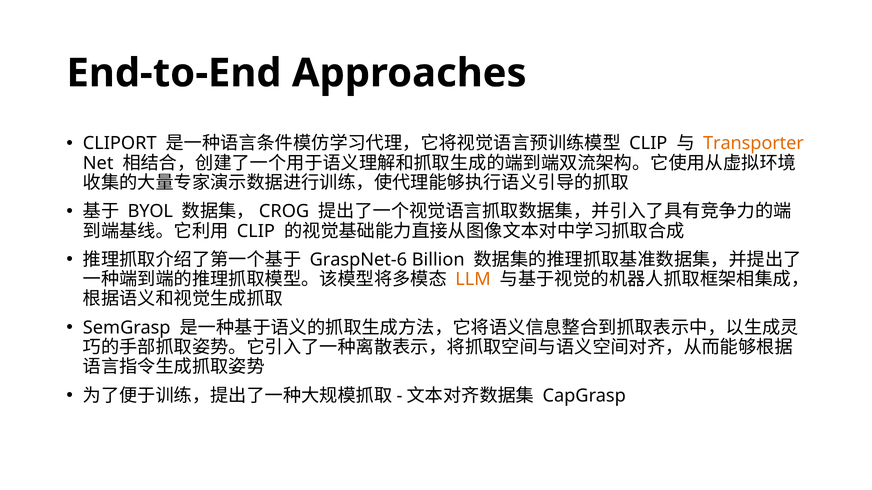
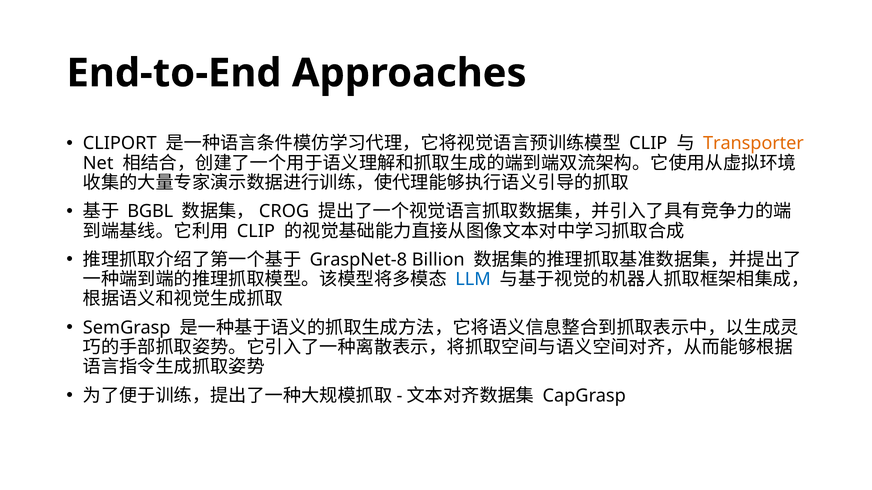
BYOL: BYOL -> BGBL
GraspNet-6: GraspNet-6 -> GraspNet-8
LLM colour: orange -> blue
